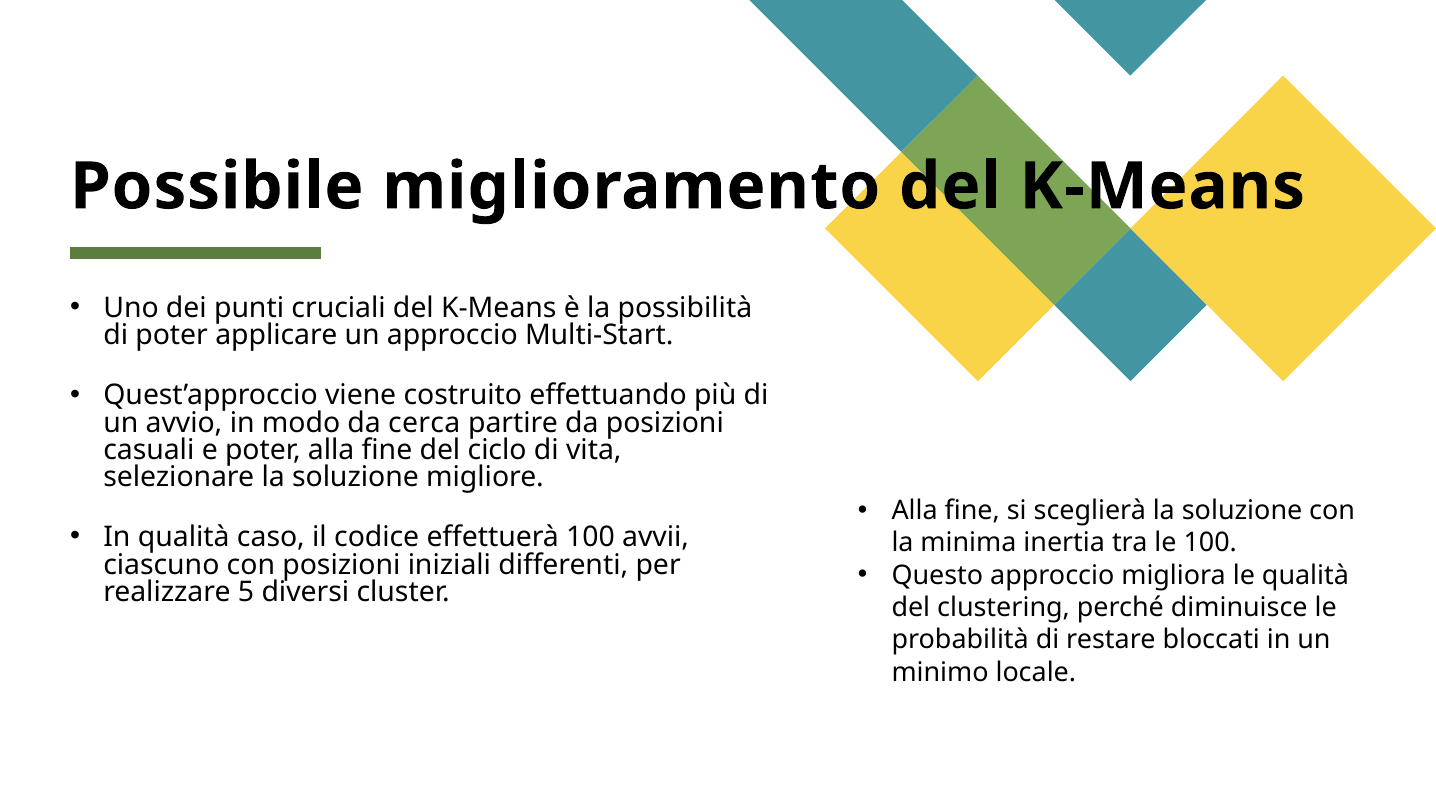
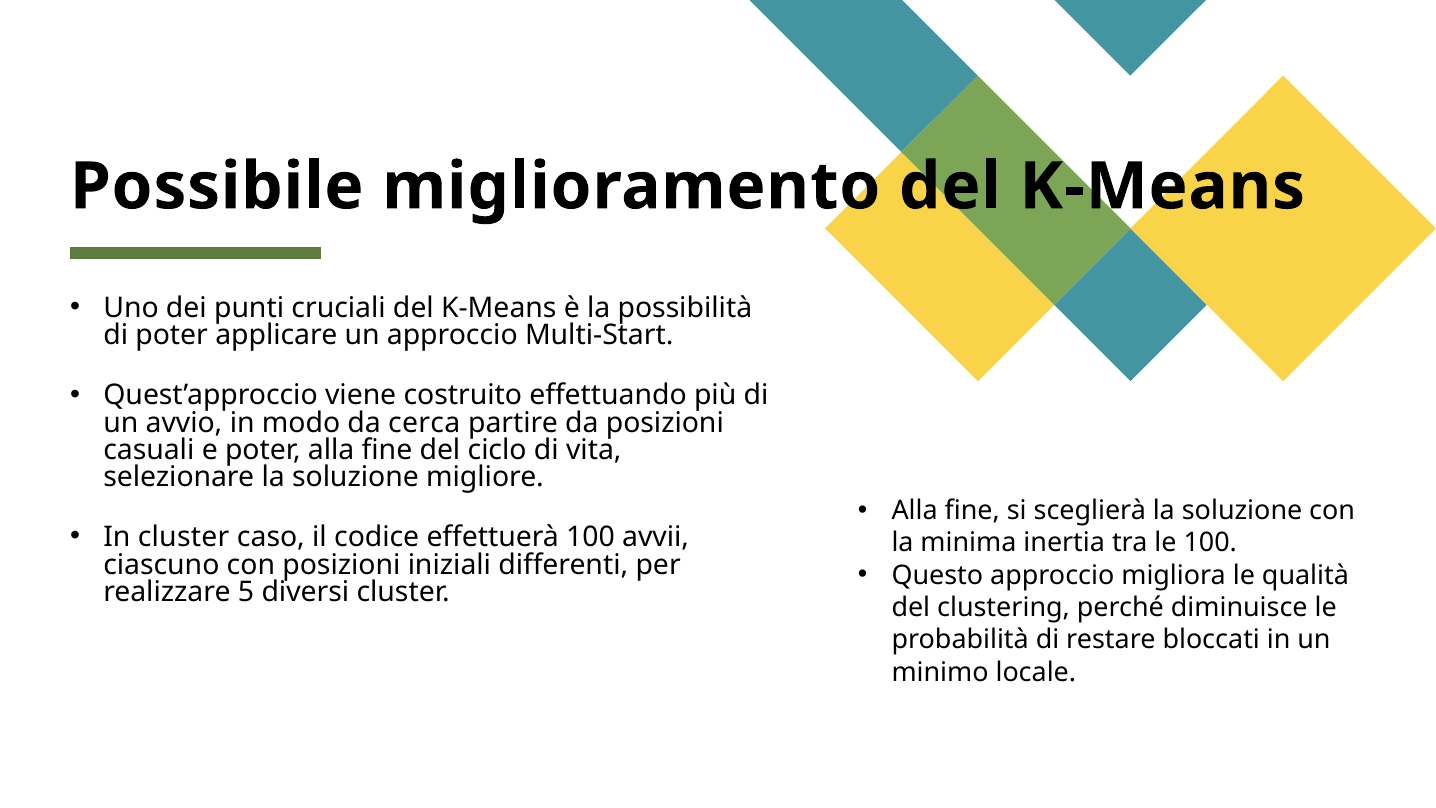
In qualità: qualità -> cluster
